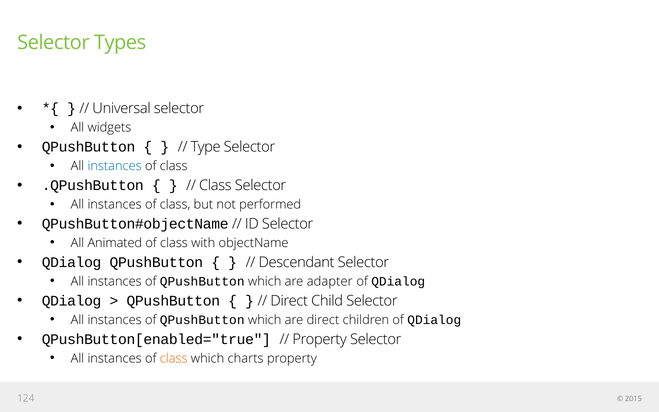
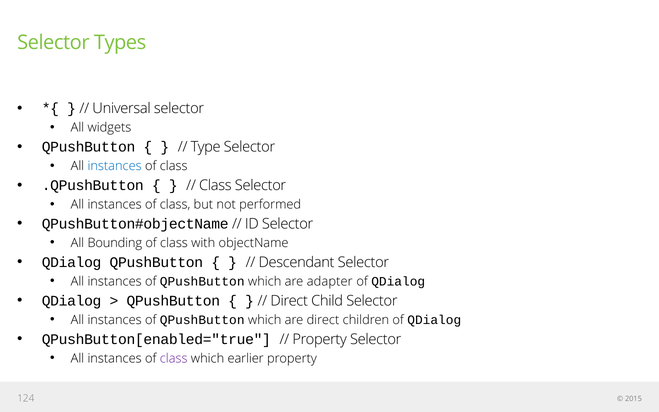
Animated: Animated -> Bounding
class at (174, 358) colour: orange -> purple
charts: charts -> earlier
